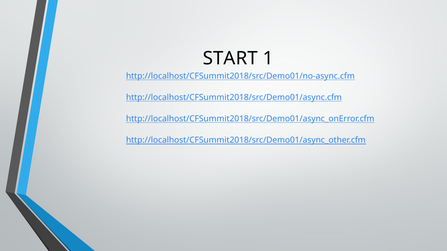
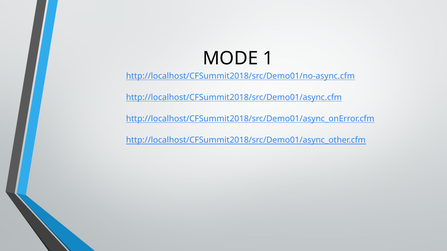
START: START -> MODE
